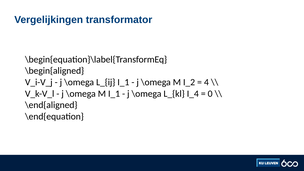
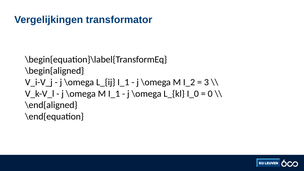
4: 4 -> 3
I_4: I_4 -> I_0
